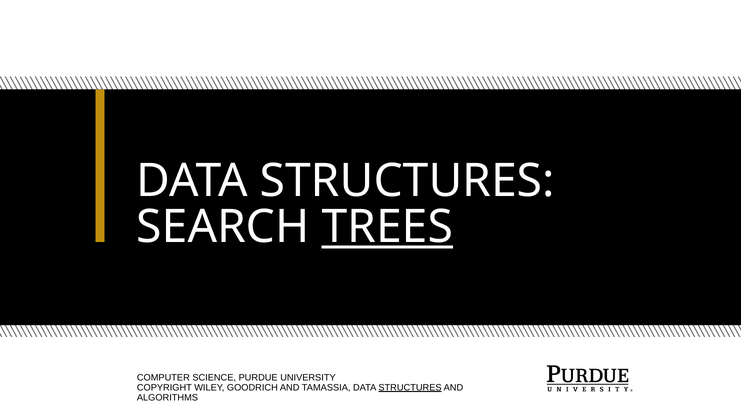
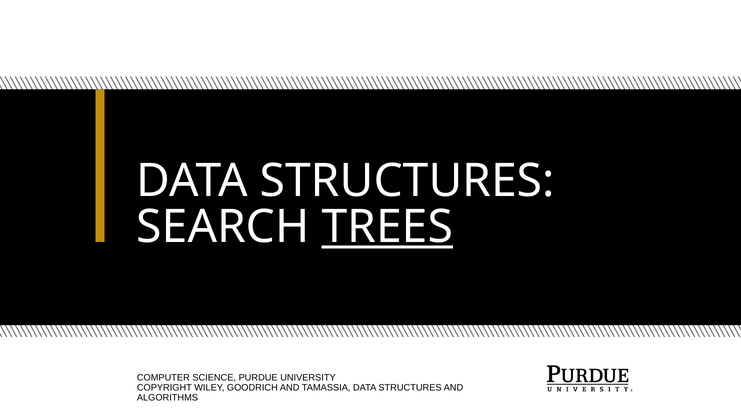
STRUCTURES at (410, 387) underline: present -> none
